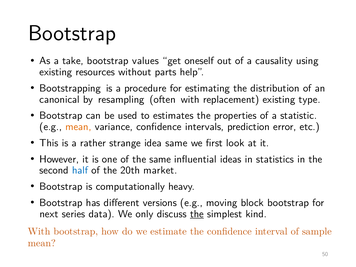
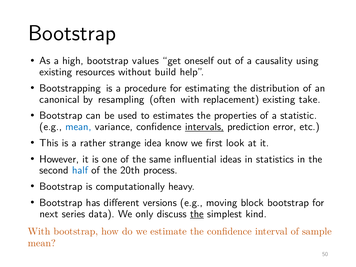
take: take -> high
parts: parts -> build
type: type -> take
mean at (78, 127) colour: orange -> blue
intervals underline: none -> present
idea same: same -> know
market: market -> process
